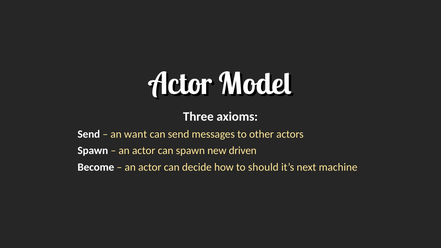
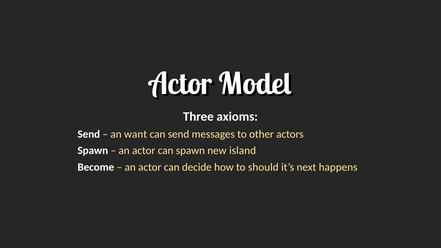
driven: driven -> island
machine: machine -> happens
